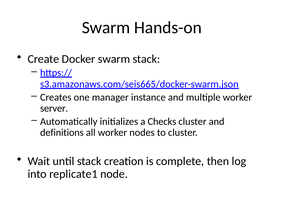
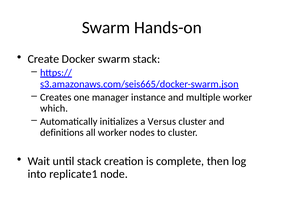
server: server -> which
Checks: Checks -> Versus
